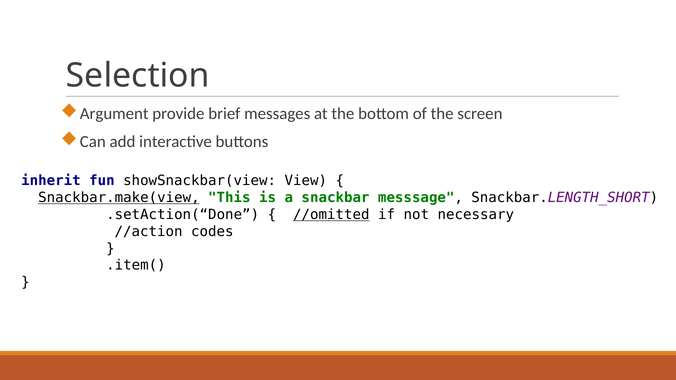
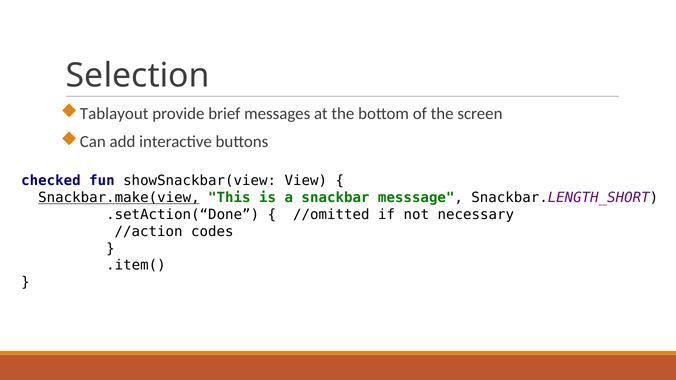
Argument: Argument -> Tablayout
inherit: inherit -> checked
//omitted underline: present -> none
